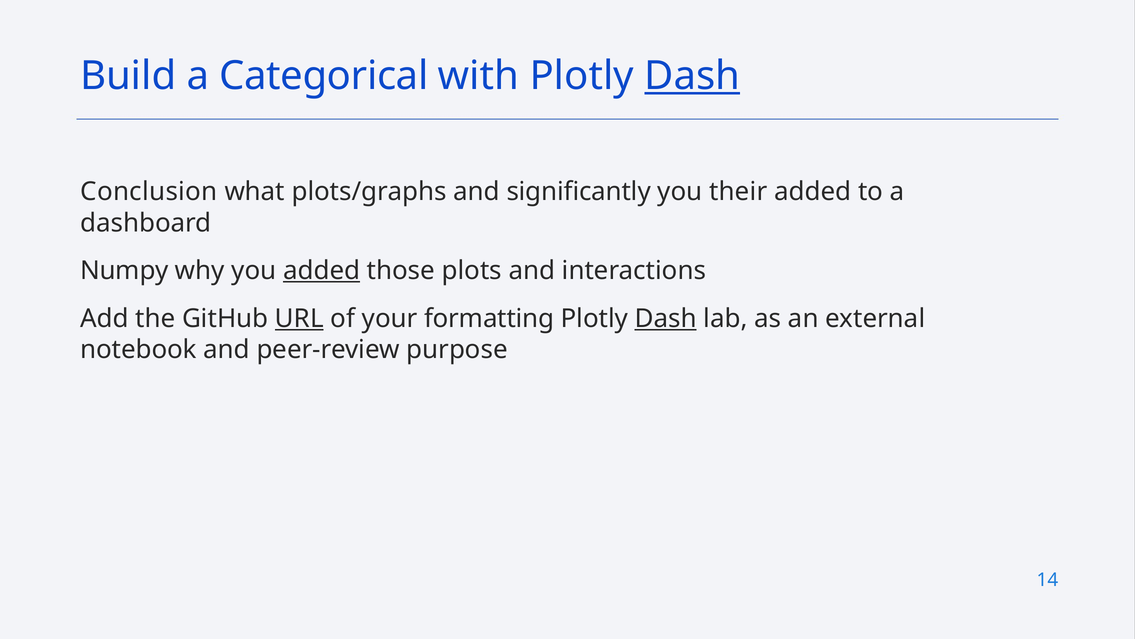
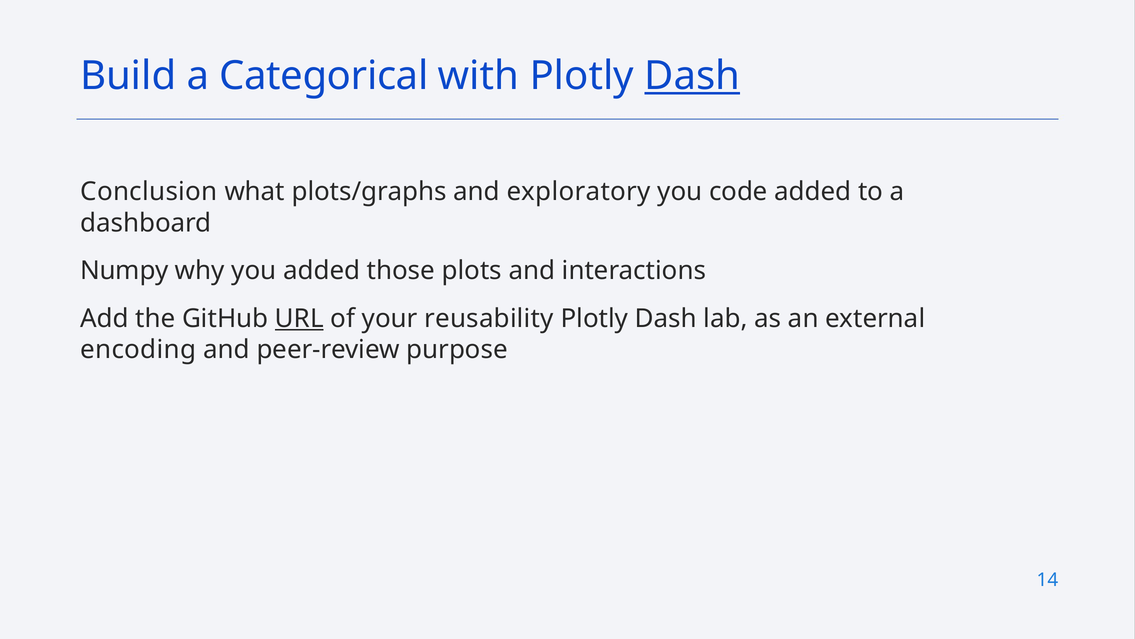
significantly: significantly -> exploratory
their: their -> code
added at (322, 270) underline: present -> none
formatting: formatting -> reusability
Dash at (666, 318) underline: present -> none
notebook: notebook -> encoding
